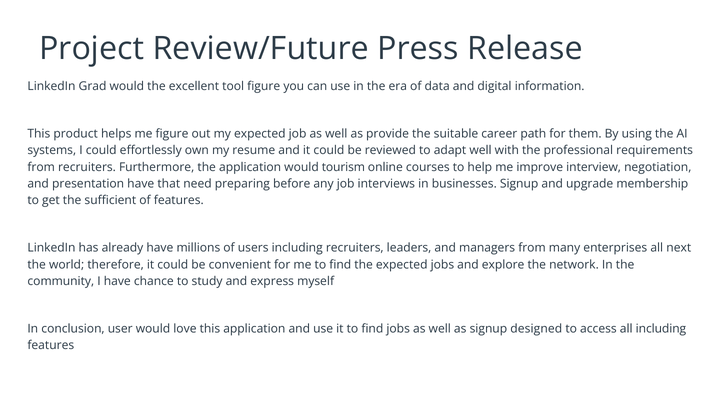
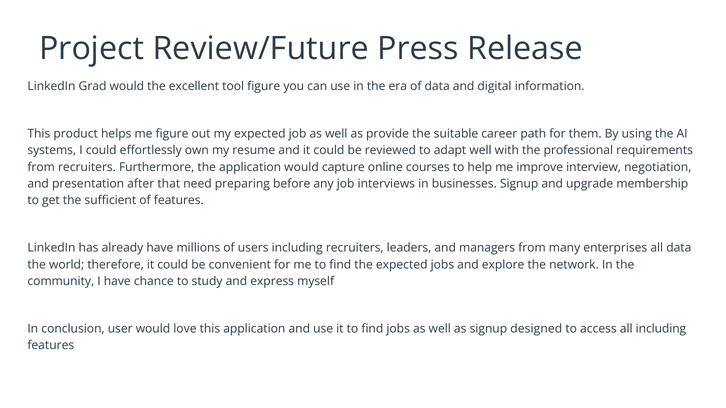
tourism: tourism -> capture
presentation have: have -> after
all next: next -> data
